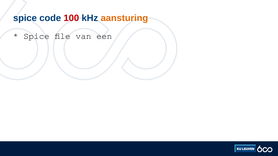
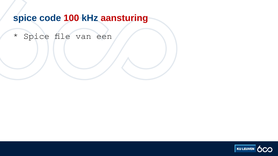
aansturing colour: orange -> red
